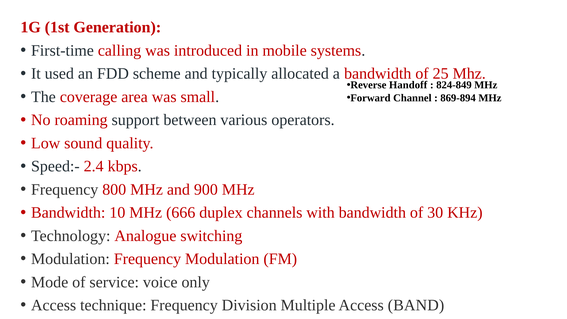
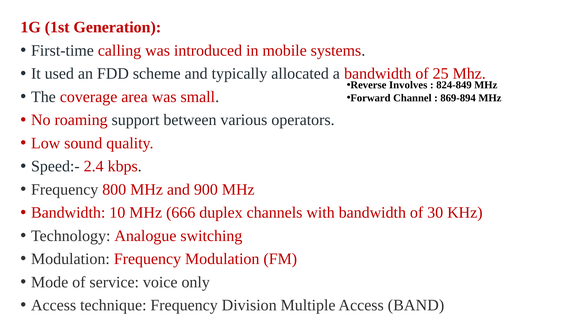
Handoff: Handoff -> Involves
